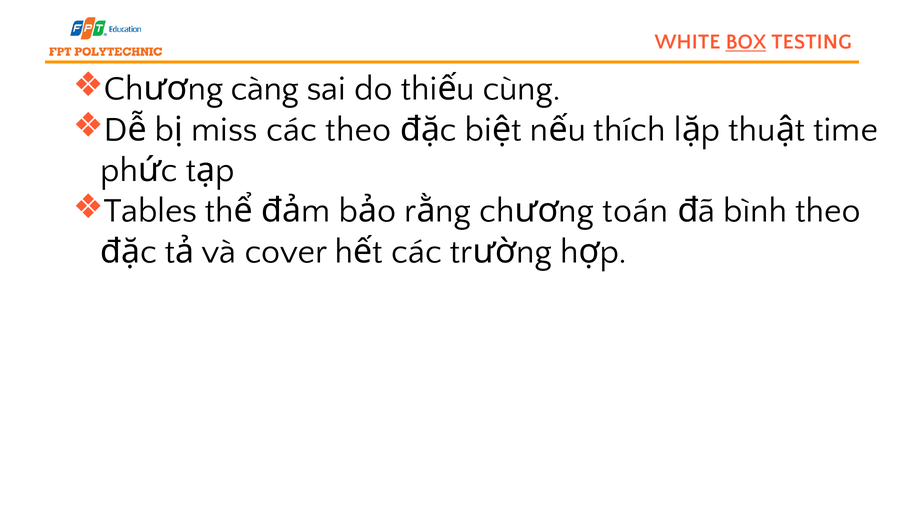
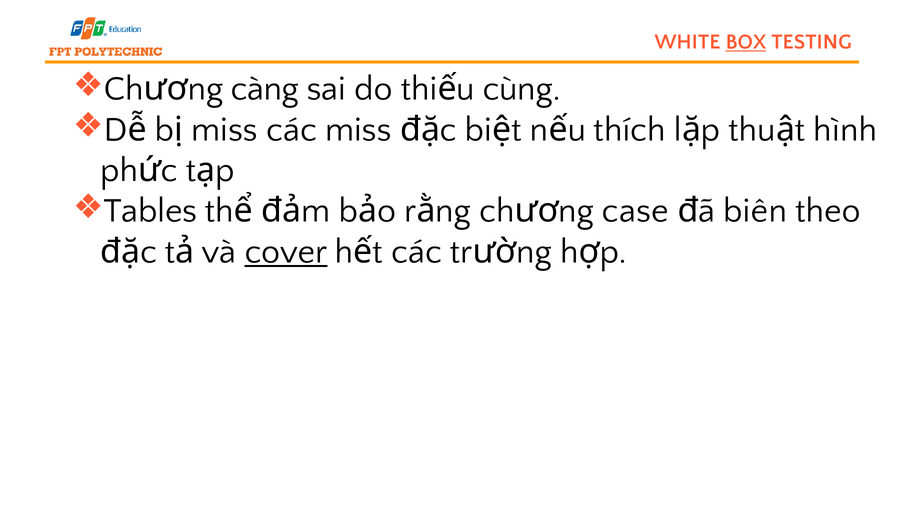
các theo: theo -> miss
time: time -> hình
toán: toán -> case
bình: bình -> biên
cover underline: none -> present
